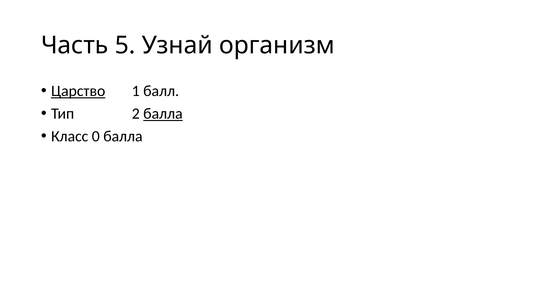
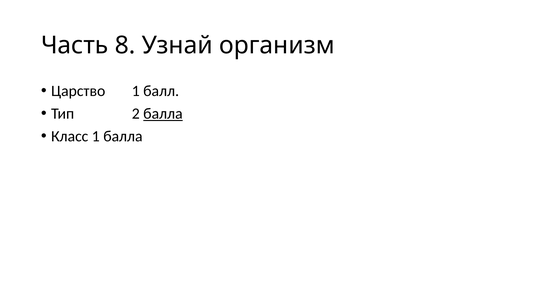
5: 5 -> 8
Царство underline: present -> none
Класс 0: 0 -> 1
